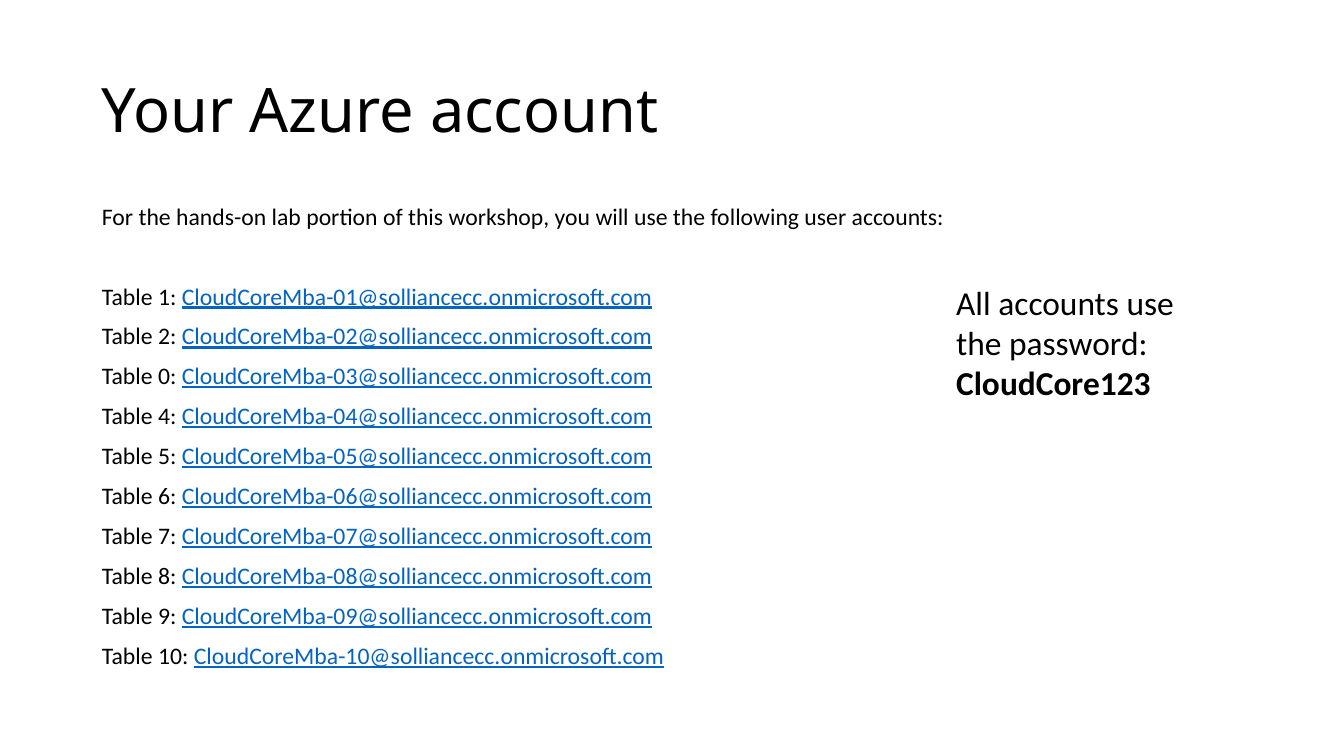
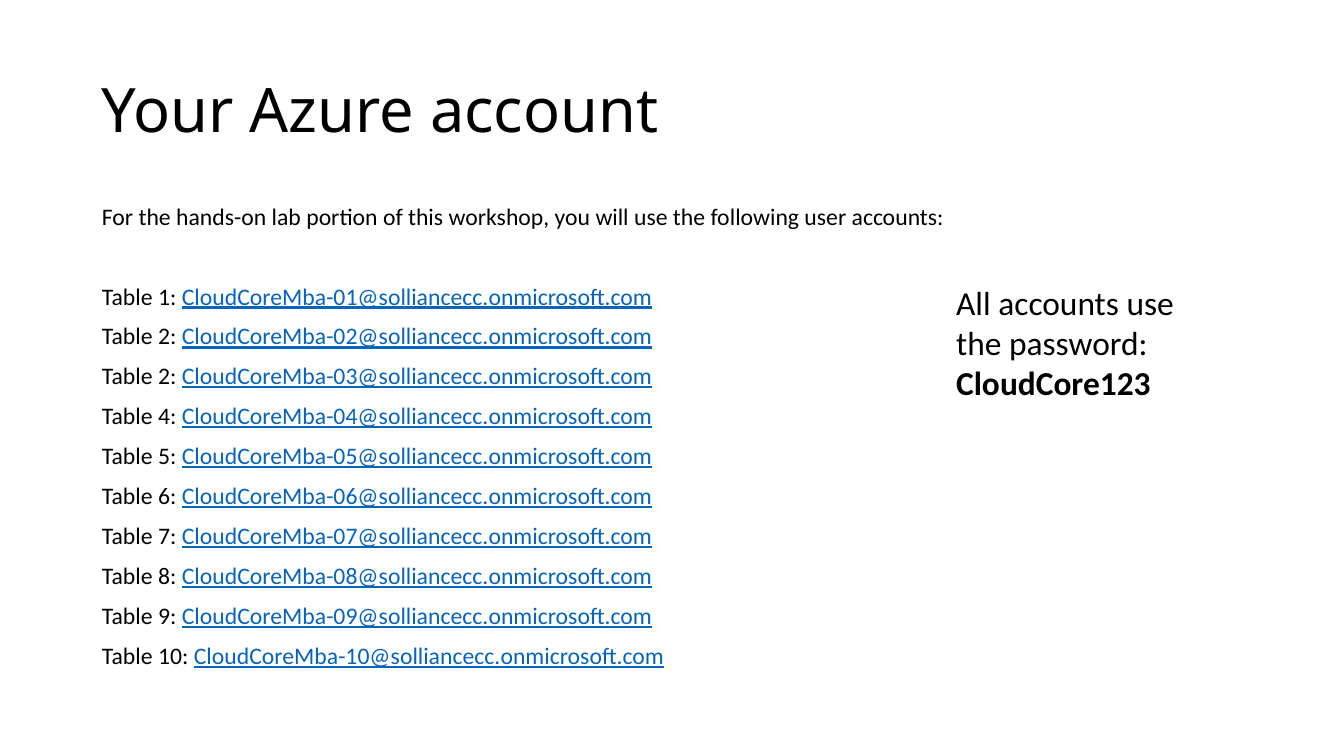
0 at (167, 377): 0 -> 2
